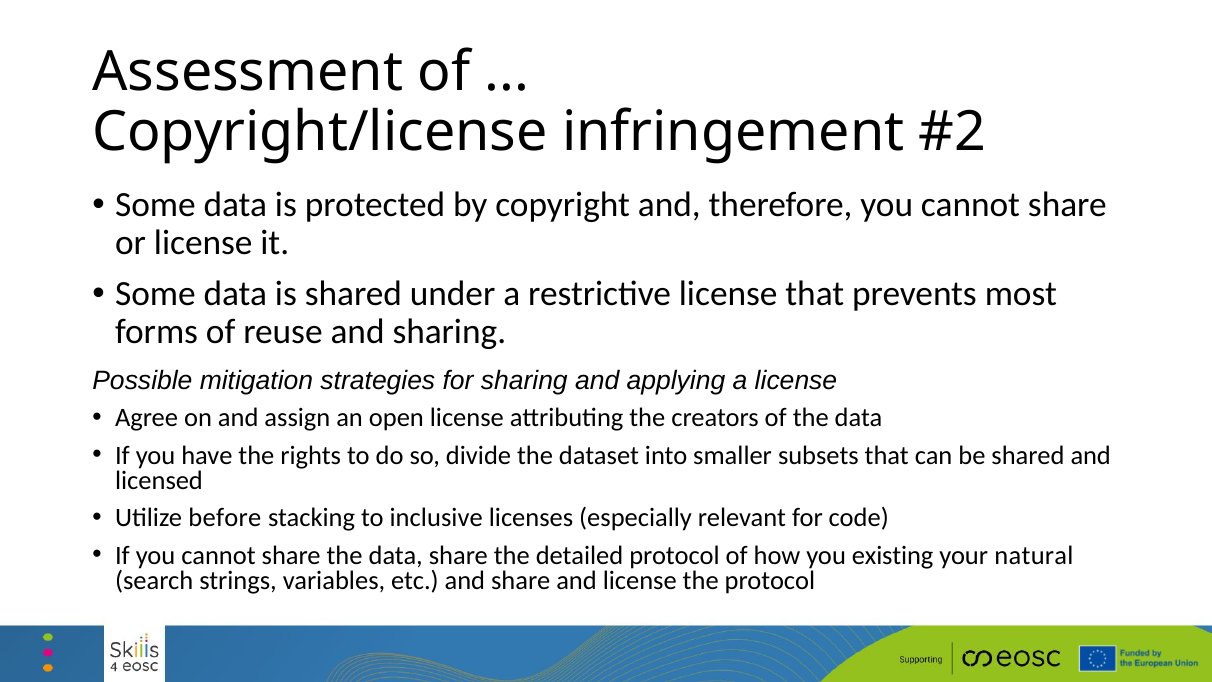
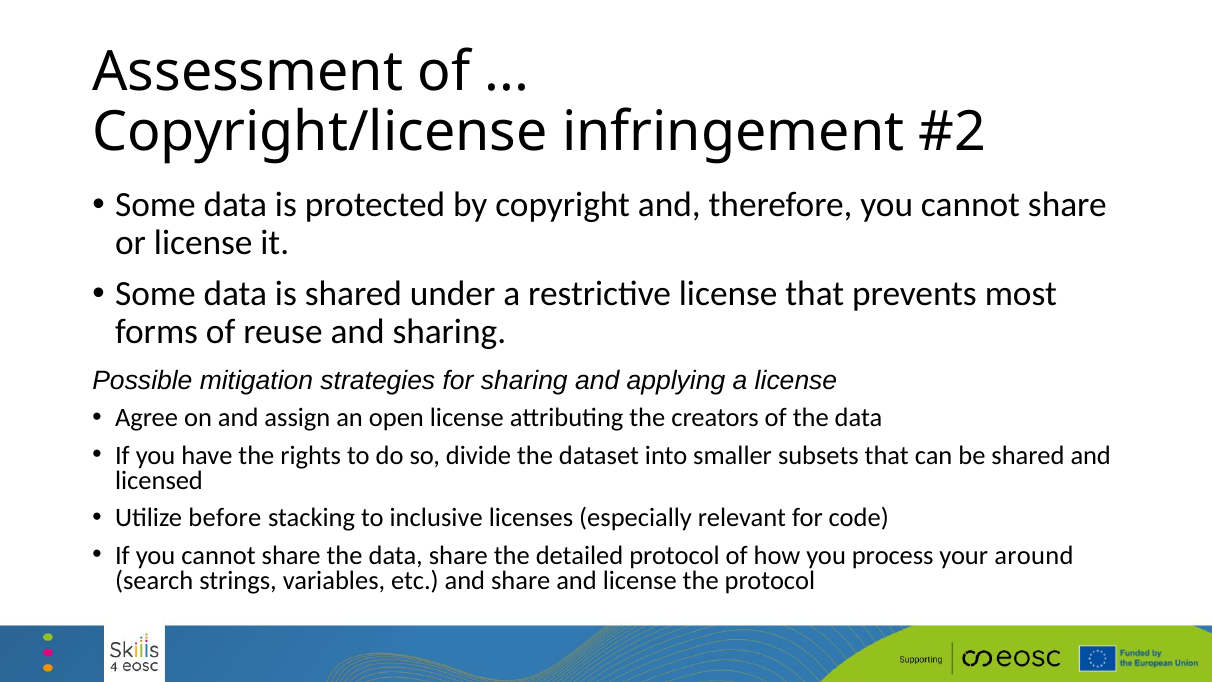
existing: existing -> process
natural: natural -> around
